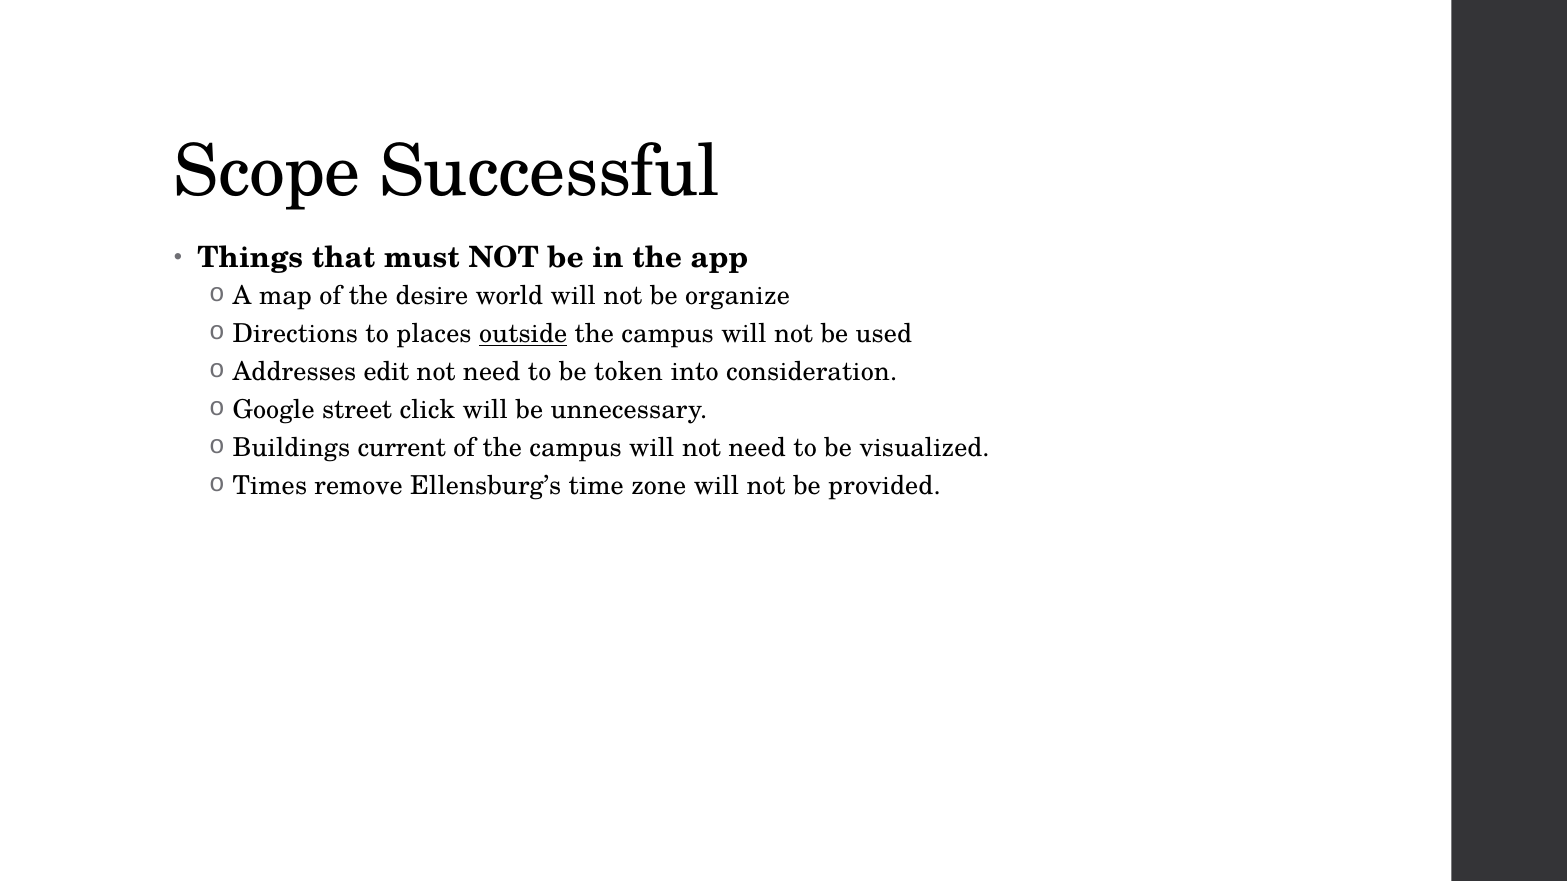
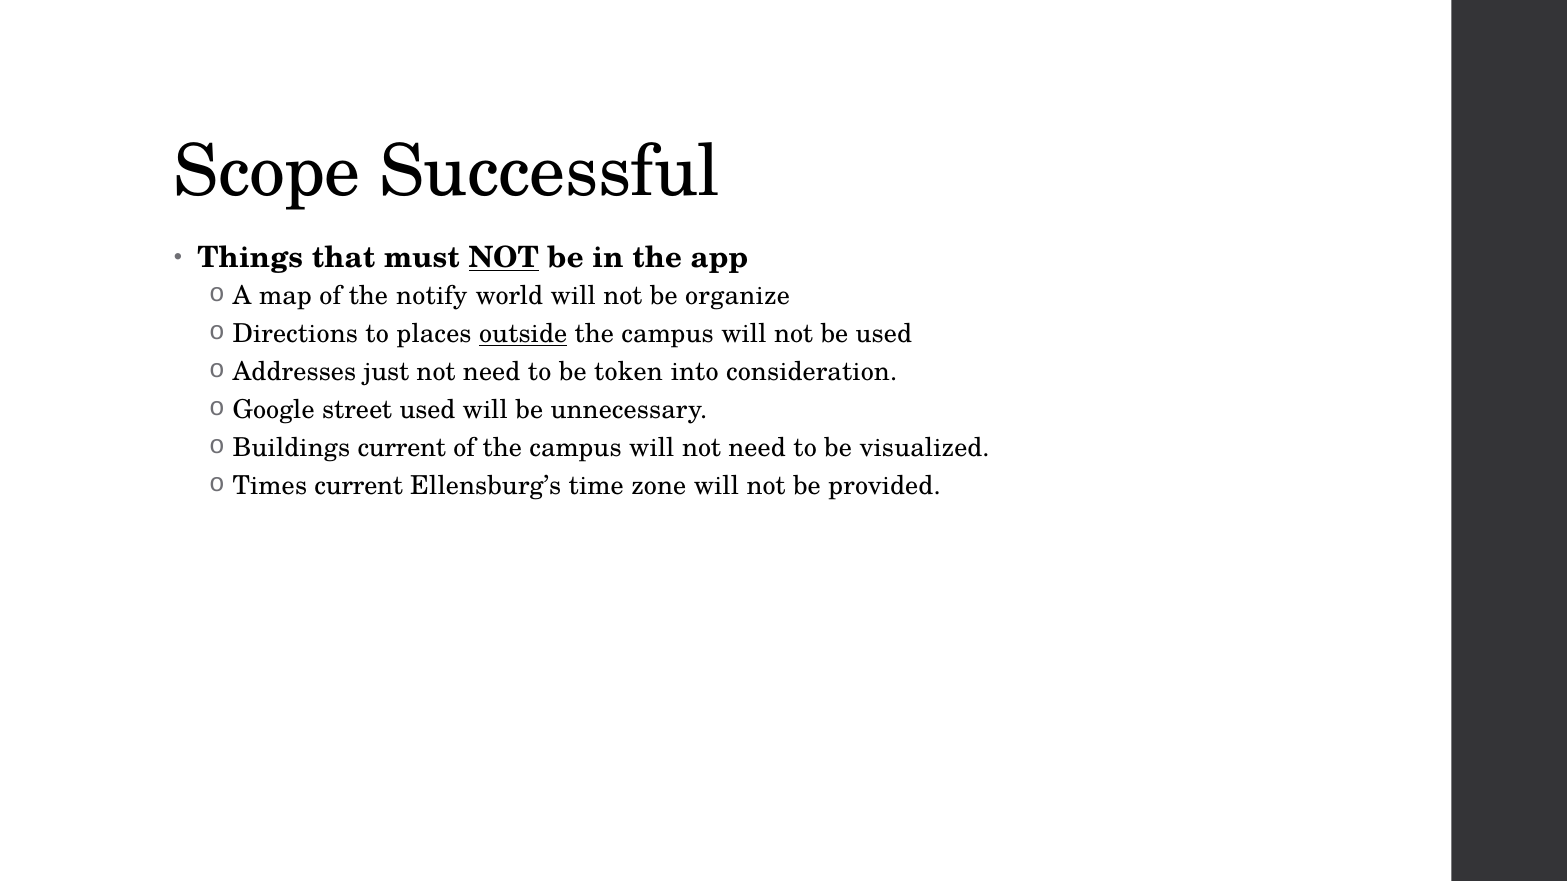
NOT at (504, 258) underline: none -> present
desire: desire -> notify
edit: edit -> just
street click: click -> used
Times remove: remove -> current
